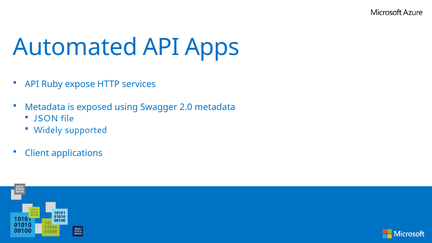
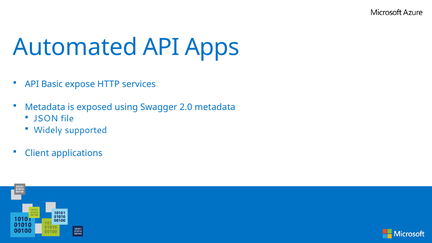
Ruby: Ruby -> Basic
